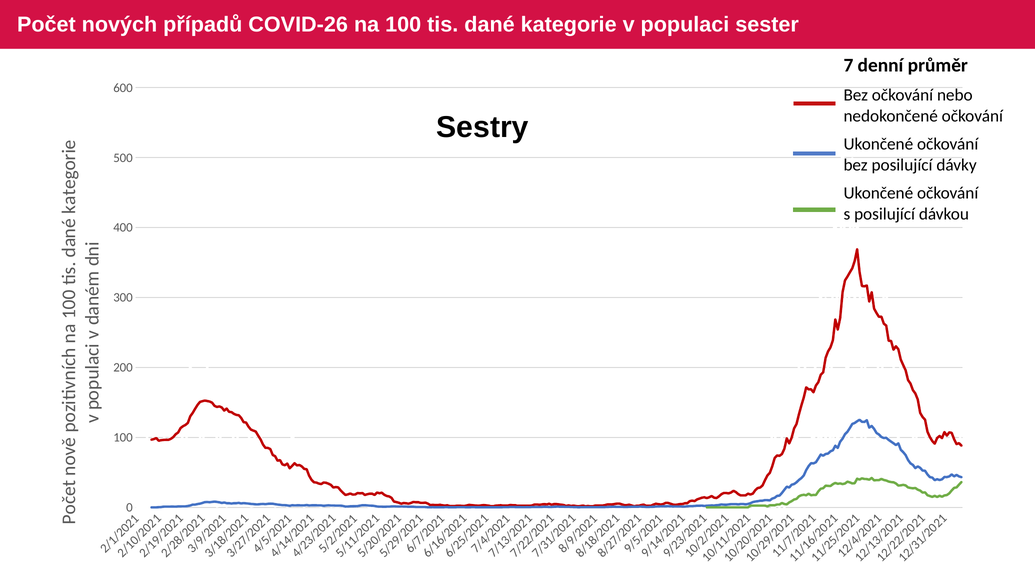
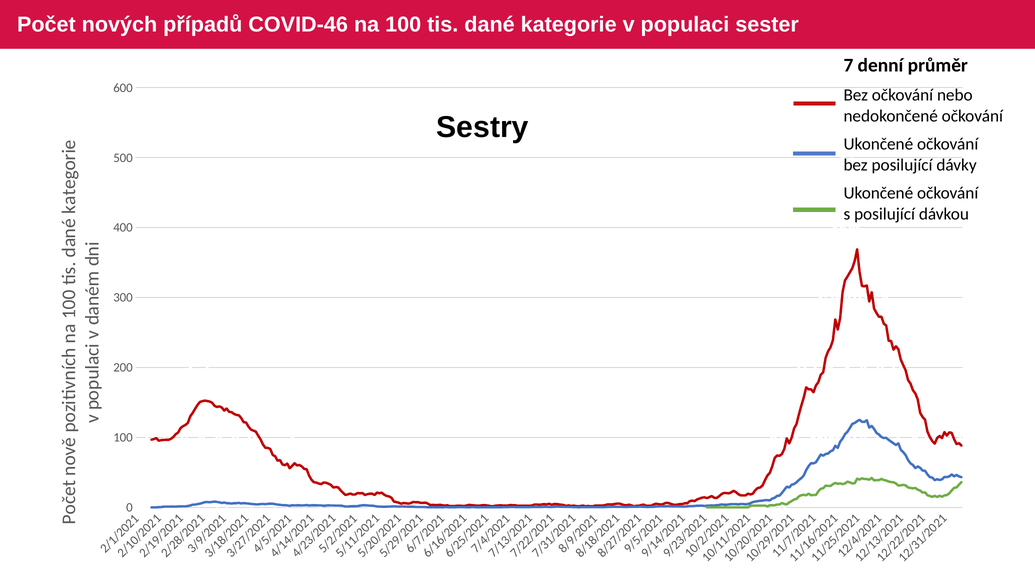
COVID-26: COVID-26 -> COVID-46
